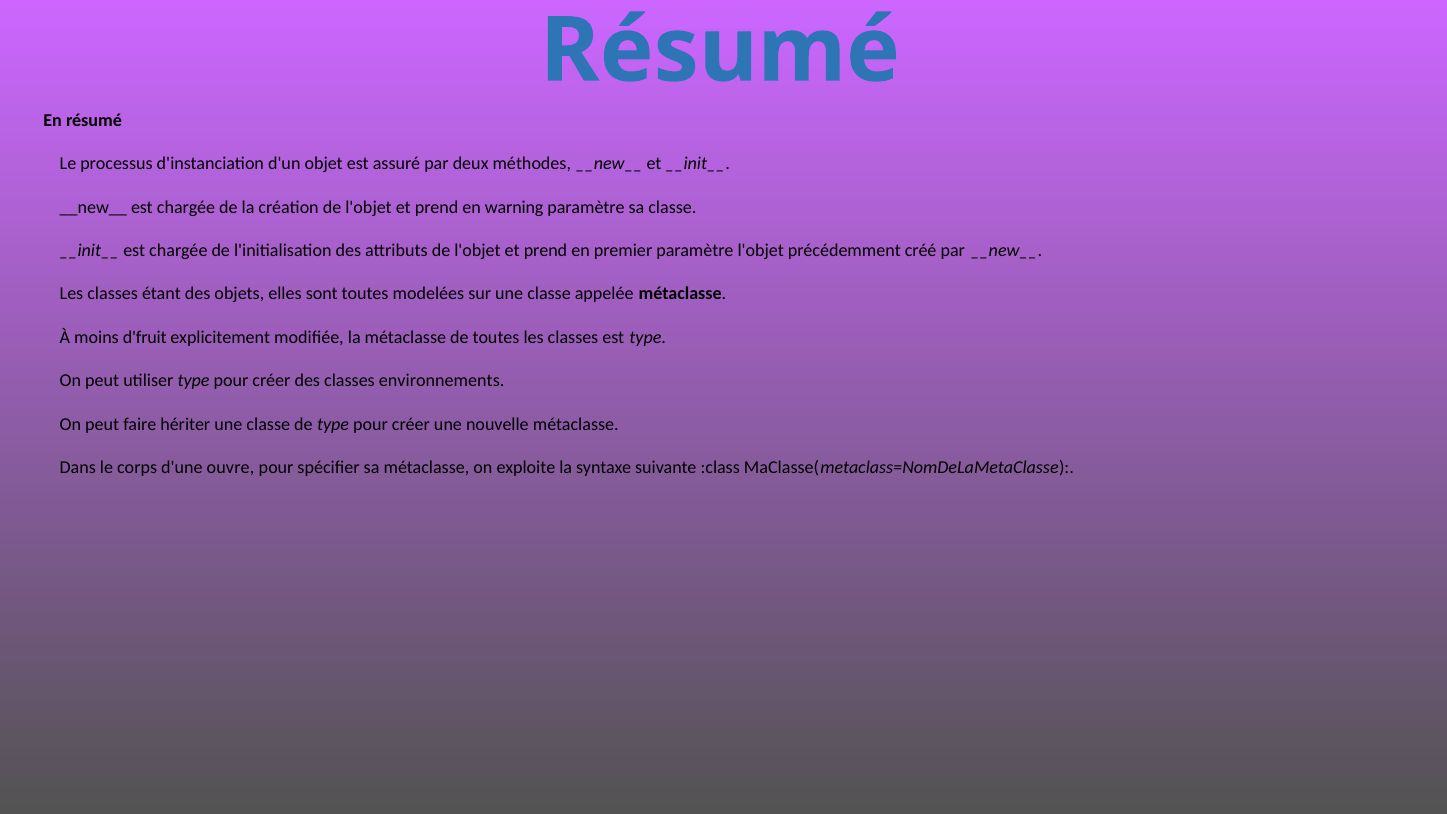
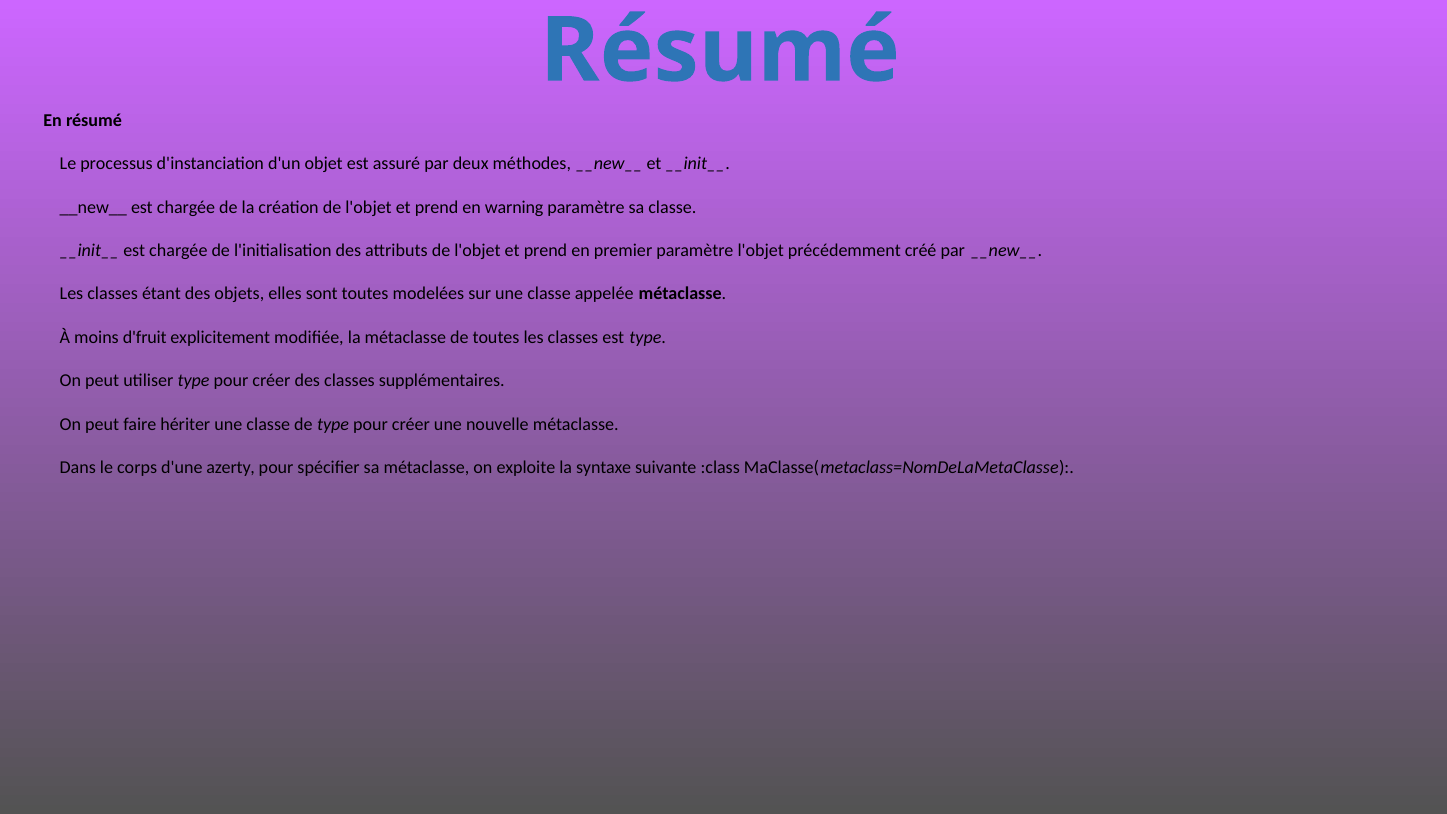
environnements: environnements -> supplémentaires
ouvre: ouvre -> azerty
